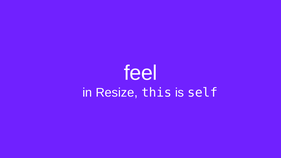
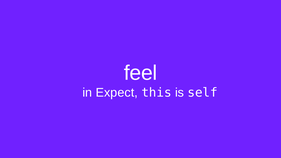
Resize: Resize -> Expect
